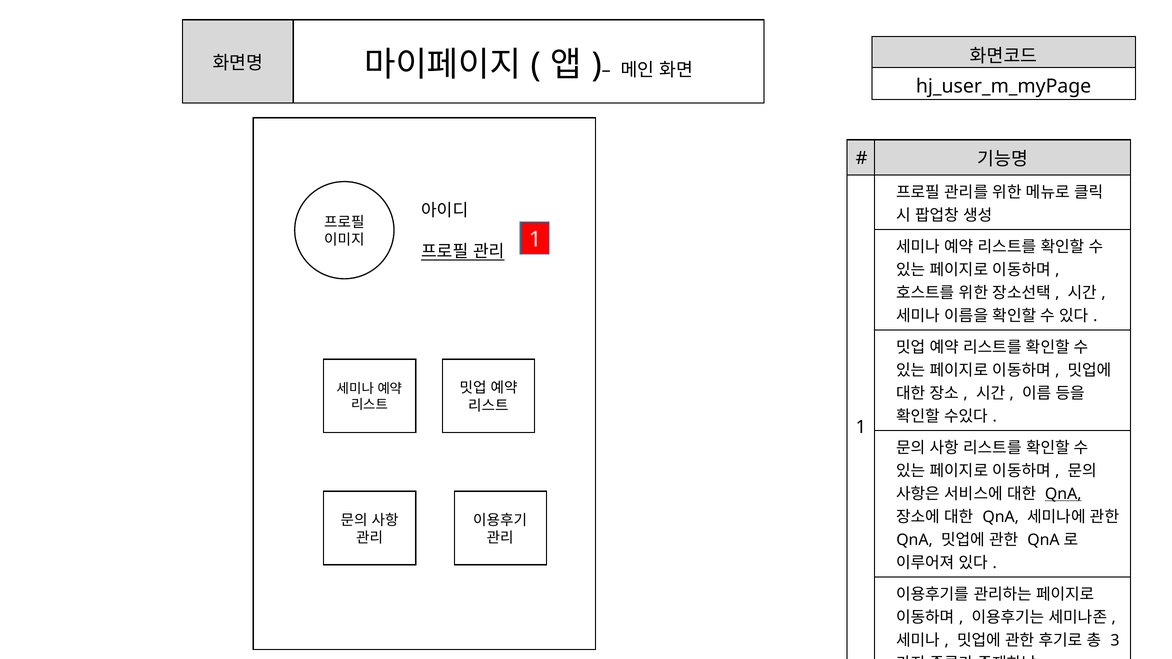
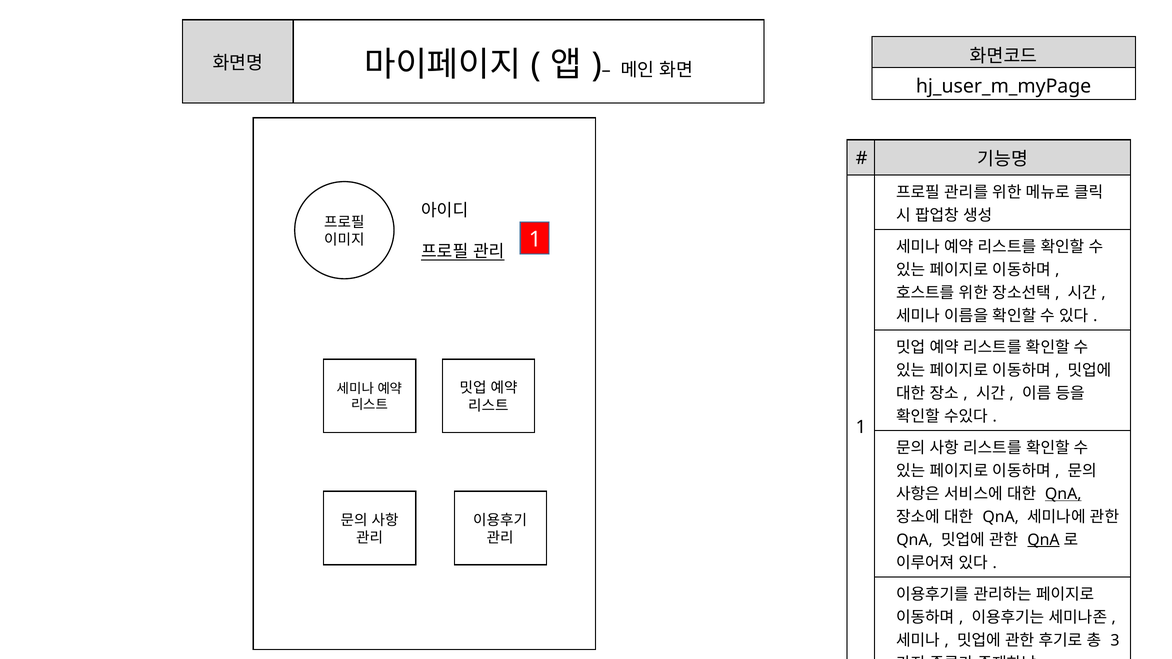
QnA at (1043, 540) underline: none -> present
